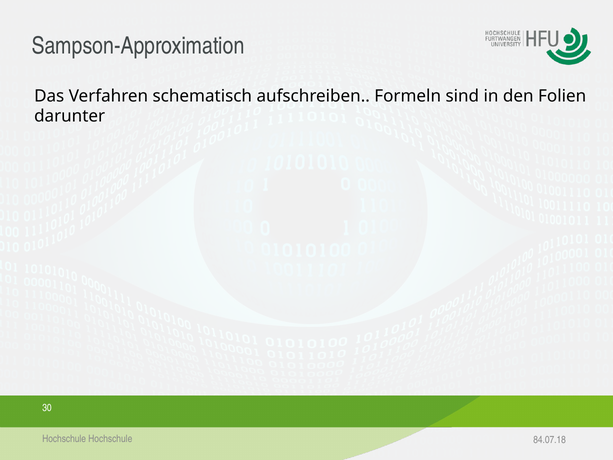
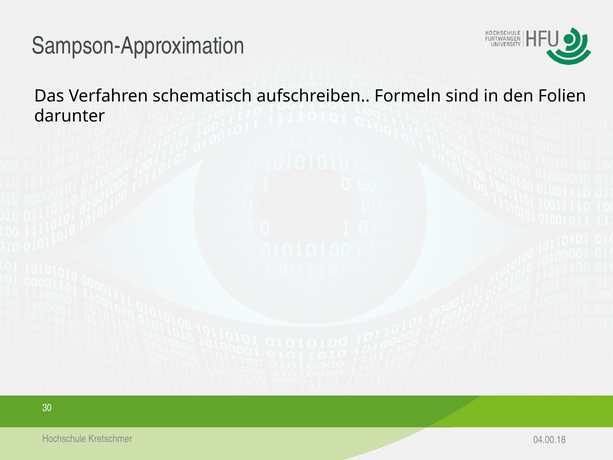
Hochschule Hochschule: Hochschule -> Kretschmer
84.07.18: 84.07.18 -> 04.00.18
